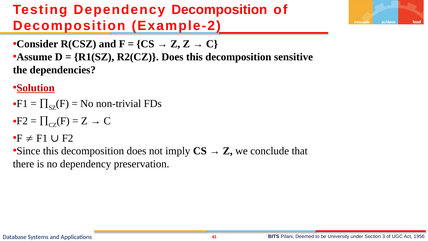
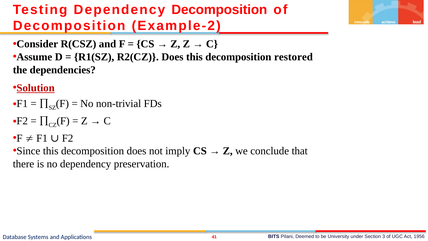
sensitive: sensitive -> restored
